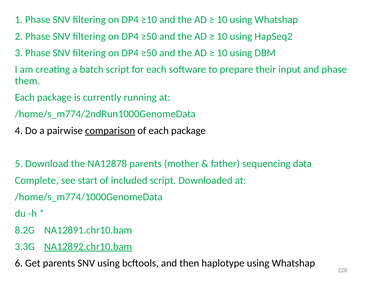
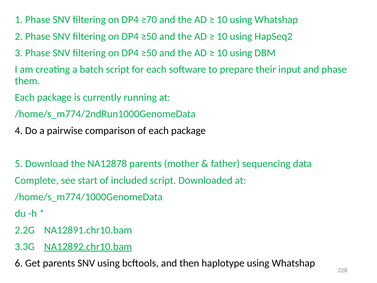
≥10: ≥10 -> ≥70
comparison underline: present -> none
8.2G: 8.2G -> 2.2G
